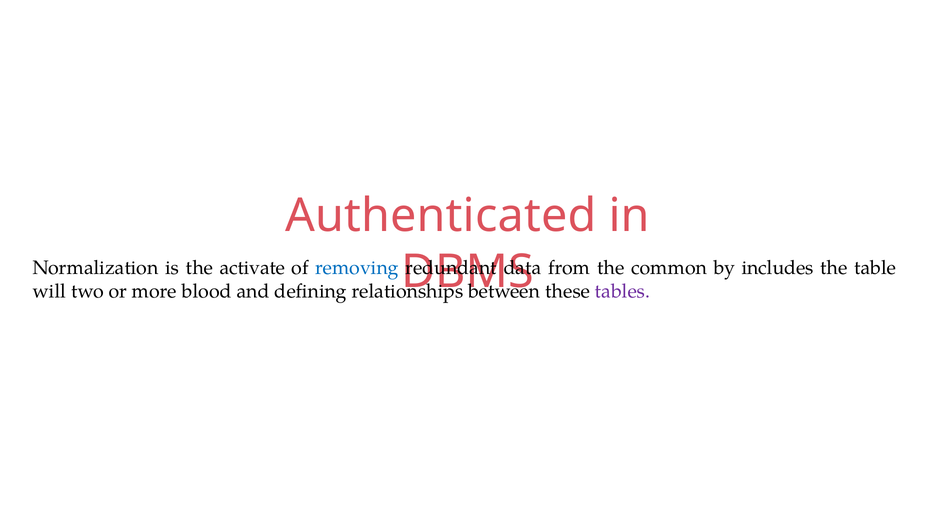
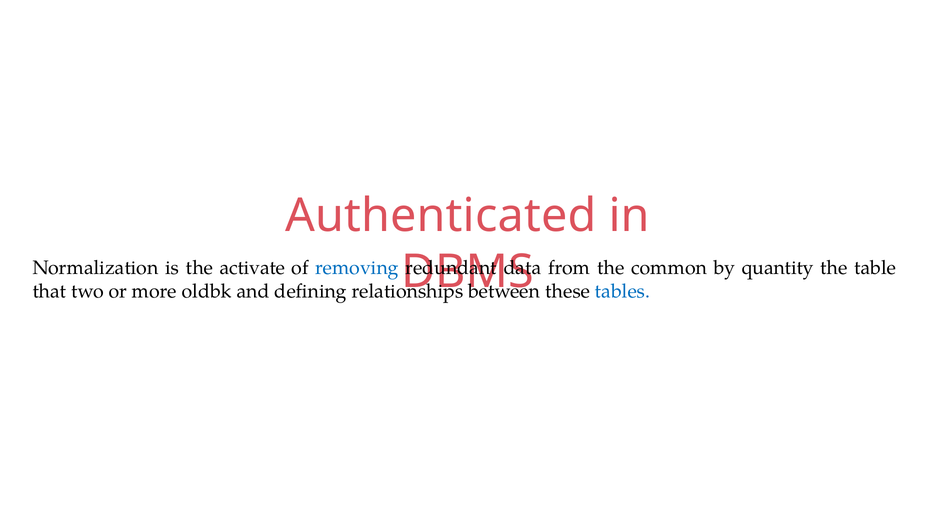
includes: includes -> quantity
will: will -> that
blood: blood -> oldbk
tables colour: purple -> blue
